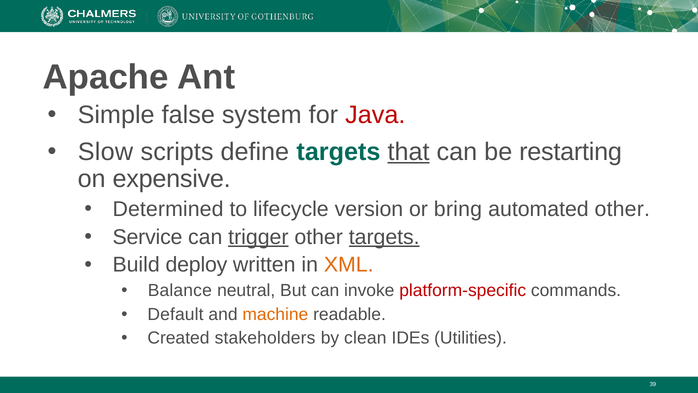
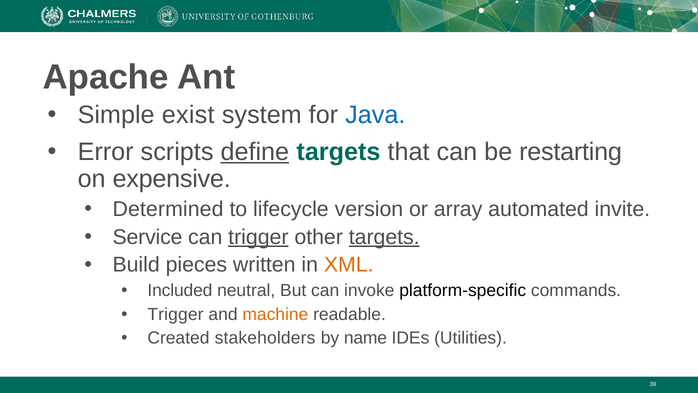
false: false -> exist
Java colour: red -> blue
Slow: Slow -> Error
define underline: none -> present
that underline: present -> none
bring: bring -> array
automated other: other -> invite
deploy: deploy -> pieces
Balance: Balance -> Included
platform-specific colour: red -> black
Default at (175, 314): Default -> Trigger
clean: clean -> name
